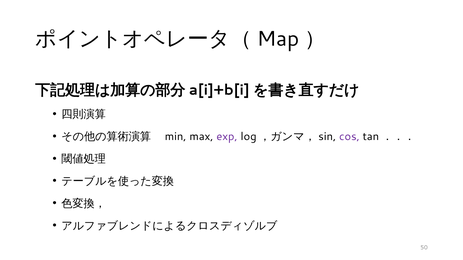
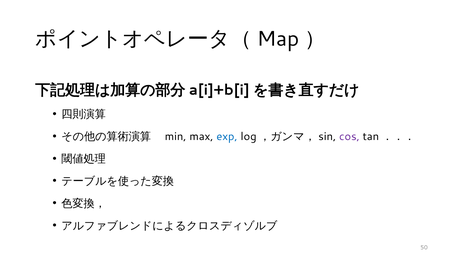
exp colour: purple -> blue
